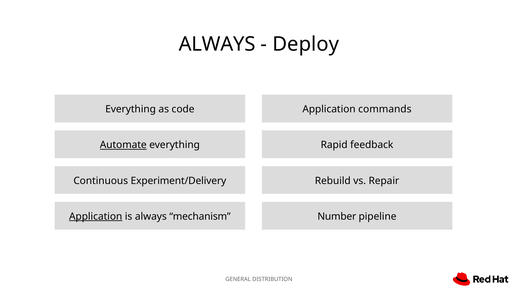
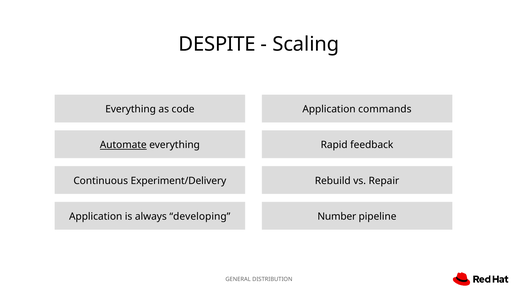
ALWAYS at (217, 44): ALWAYS -> DESPITE
Deploy: Deploy -> Scaling
Application at (96, 217) underline: present -> none
mechanism: mechanism -> developing
